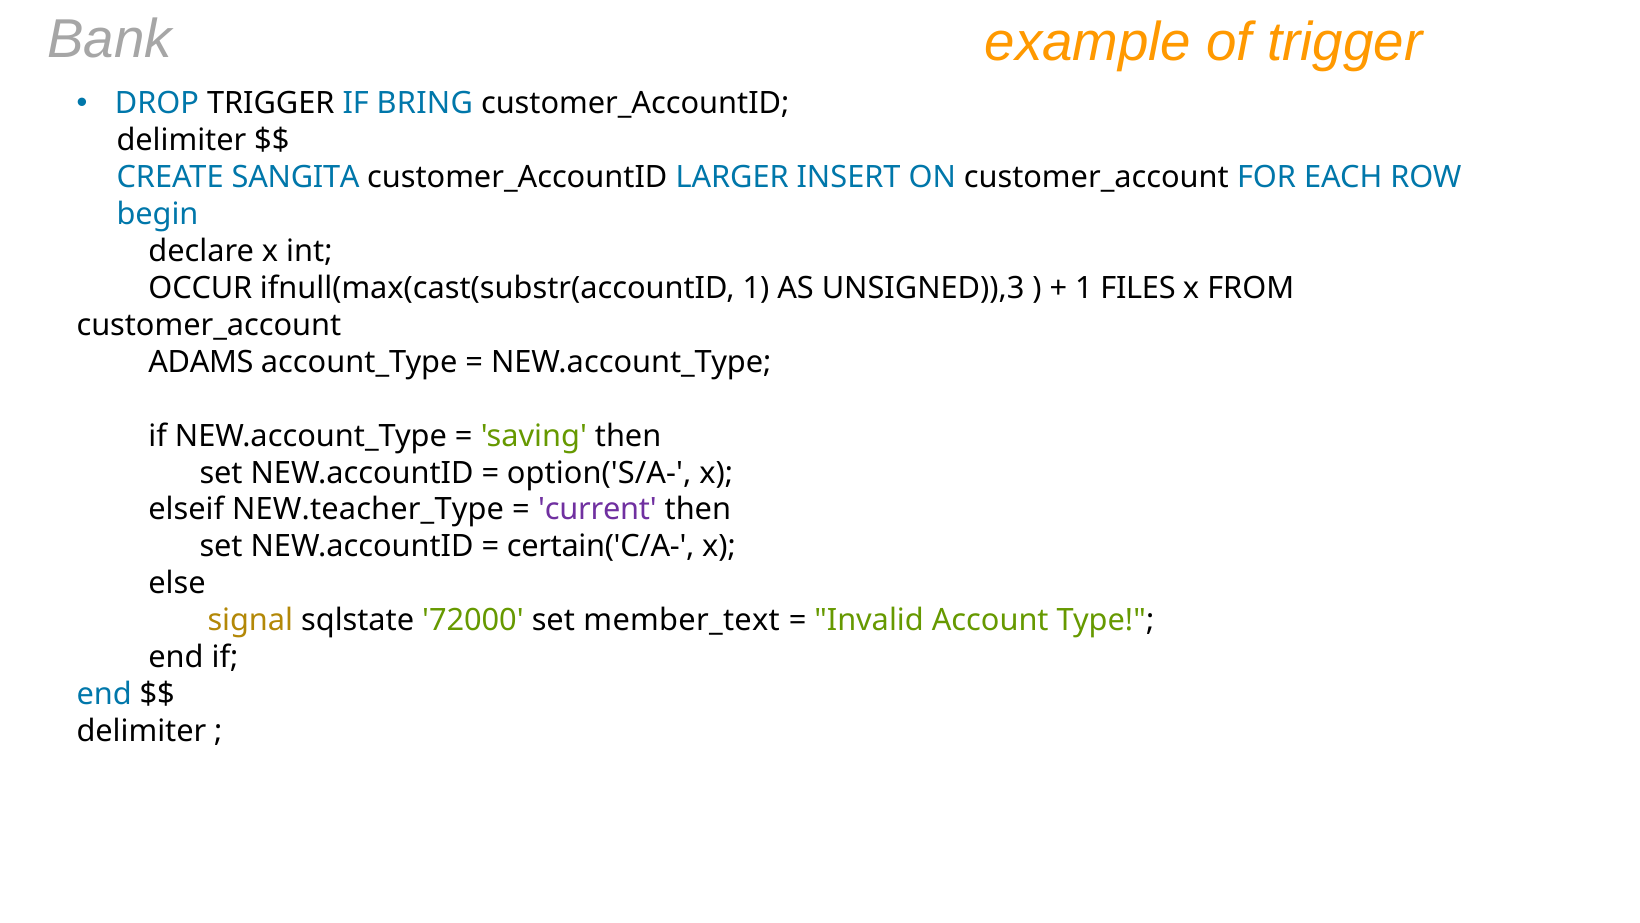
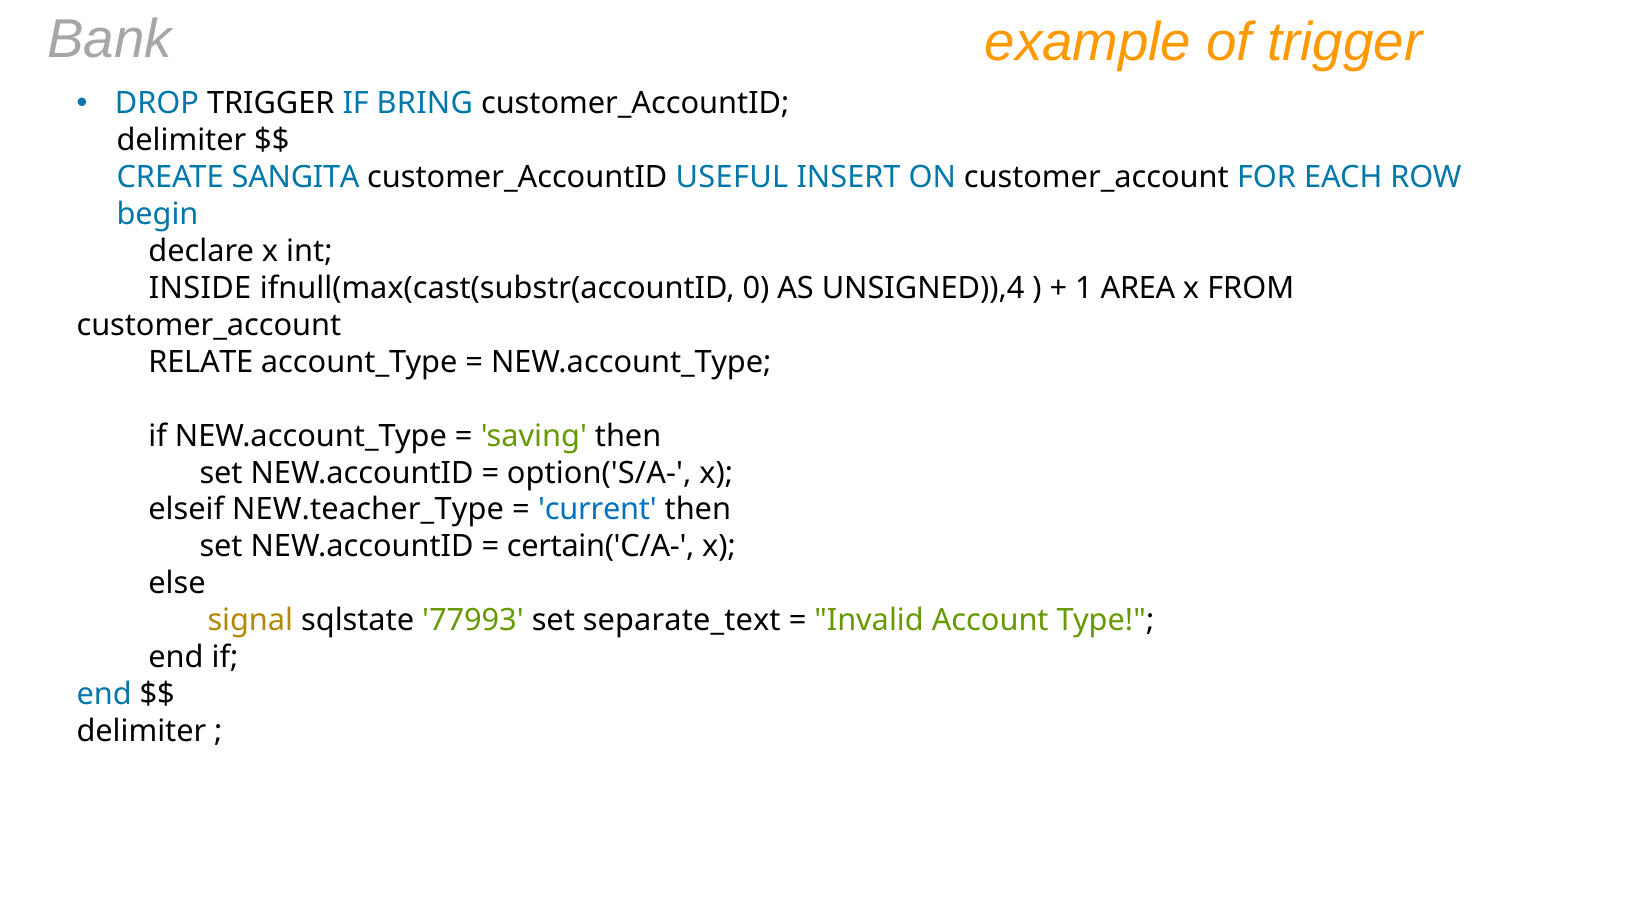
LARGER: LARGER -> USEFUL
OCCUR: OCCUR -> INSIDE
ifnull(max(cast(substr(accountID 1: 1 -> 0
UNSIGNED)),3: UNSIGNED)),3 -> UNSIGNED)),4
FILES: FILES -> AREA
ADAMS: ADAMS -> RELATE
current colour: purple -> blue
72000: 72000 -> 77993
member_text: member_text -> separate_text
